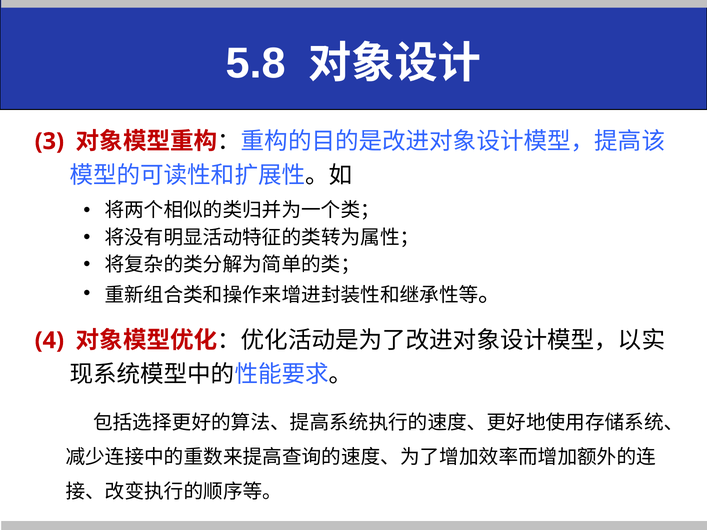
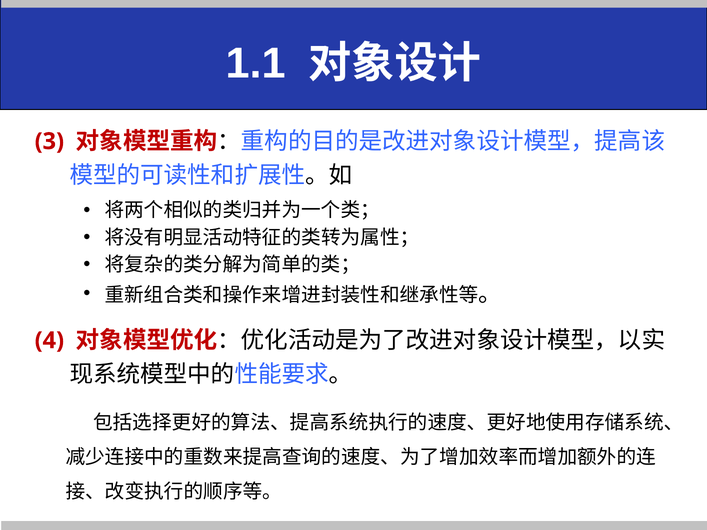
5.8: 5.8 -> 1.1
